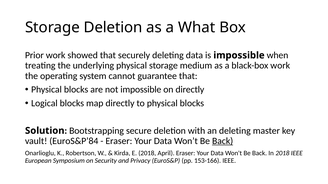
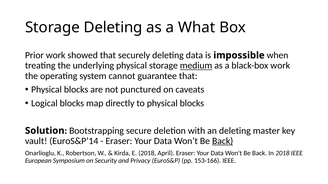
Storage Deletion: Deletion -> Deleting
medium underline: none -> present
not impossible: impossible -> punctured
on directly: directly -> caveats
EuroS&P’84: EuroS&P’84 -> EuroS&P’14
